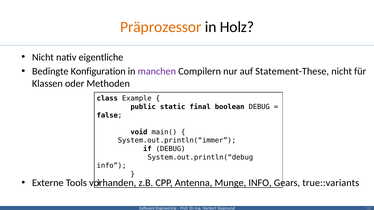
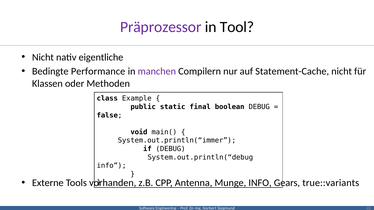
Präprozessor colour: orange -> purple
Holz: Holz -> Tool
Konfiguration: Konfiguration -> Performance
Statement-These: Statement-These -> Statement-Cache
